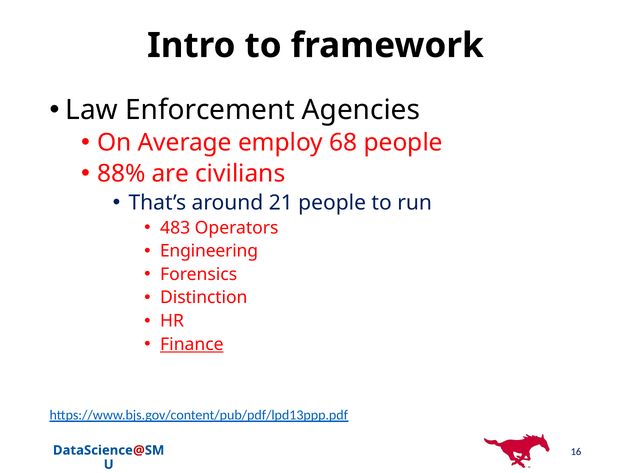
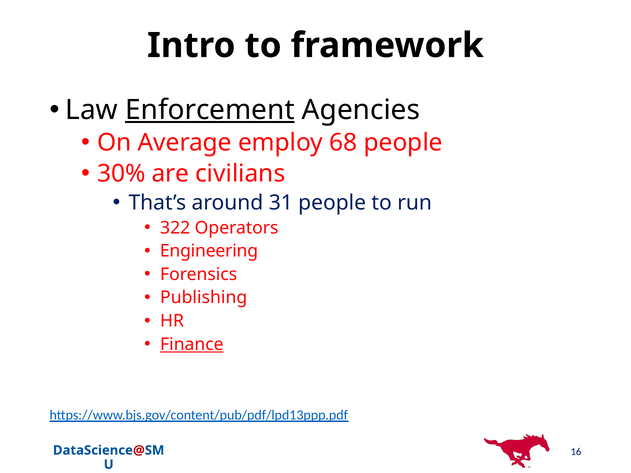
Enforcement underline: none -> present
88%: 88% -> 30%
21: 21 -> 31
483: 483 -> 322
Distinction: Distinction -> Publishing
